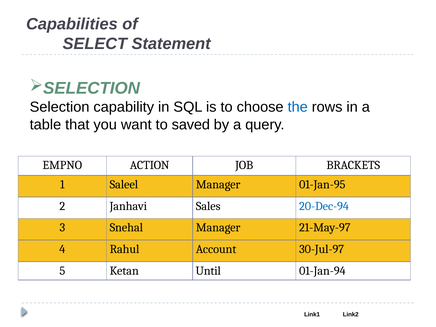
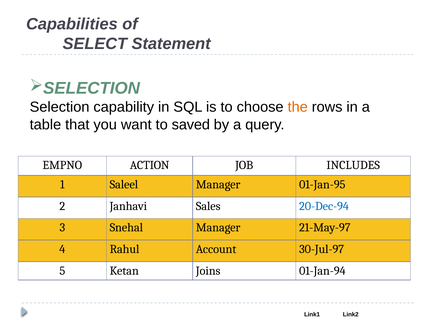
the colour: blue -> orange
BRACKETS: BRACKETS -> INCLUDES
Until: Until -> Joins
